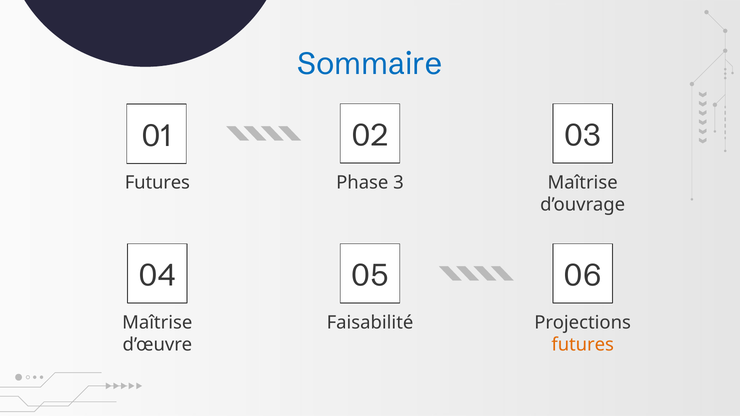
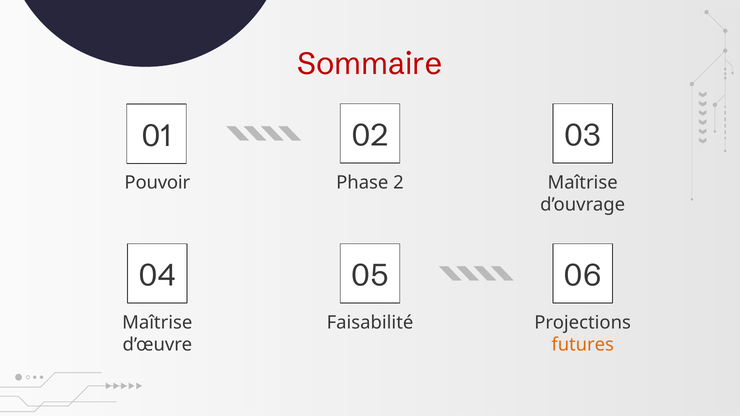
Sommaire colour: blue -> red
Futures at (157, 183): Futures -> Pouvoir
3: 3 -> 2
